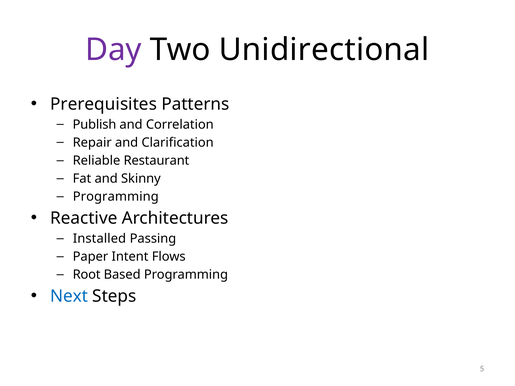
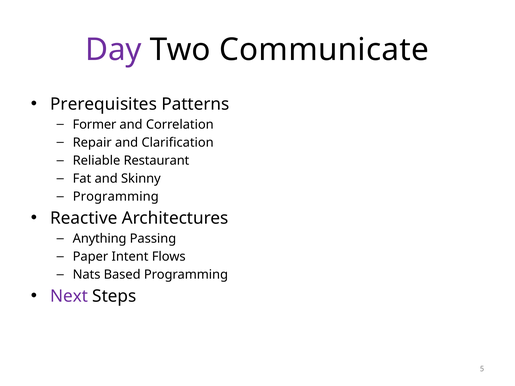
Unidirectional: Unidirectional -> Communicate
Publish: Publish -> Former
Installed: Installed -> Anything
Root: Root -> Nats
Next colour: blue -> purple
